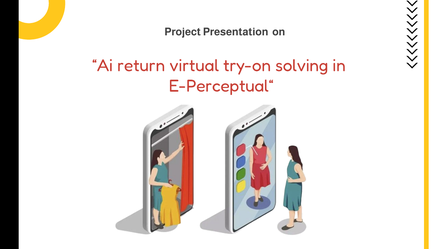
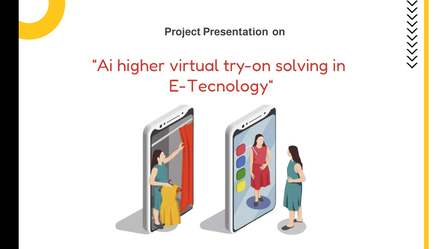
return: return -> higher
E-Perceptual“: E-Perceptual“ -> E-Tecnology“
